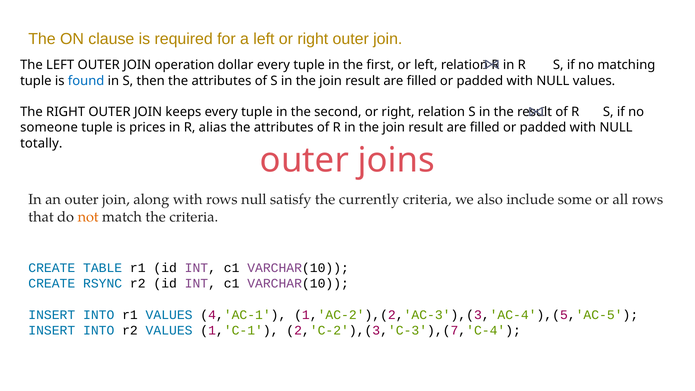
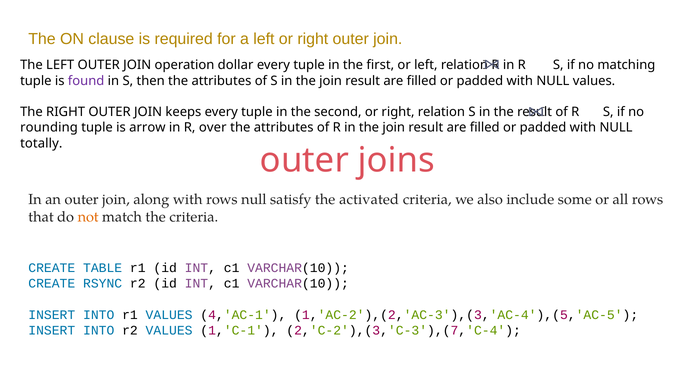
found colour: blue -> purple
someone: someone -> rounding
prices: prices -> arrow
alias: alias -> over
currently: currently -> activated
